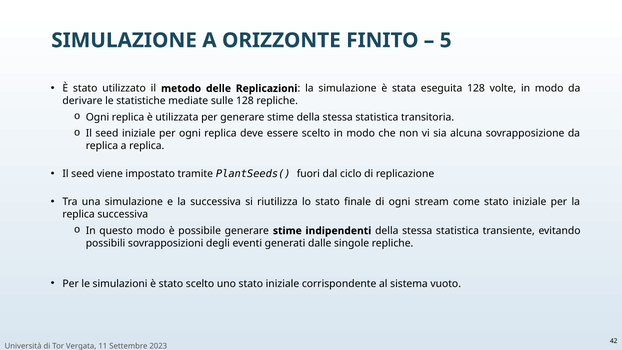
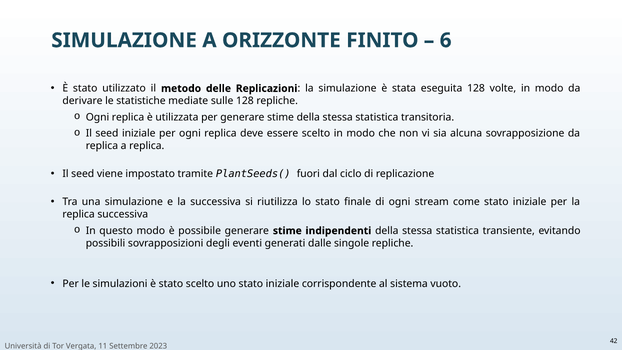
5: 5 -> 6
